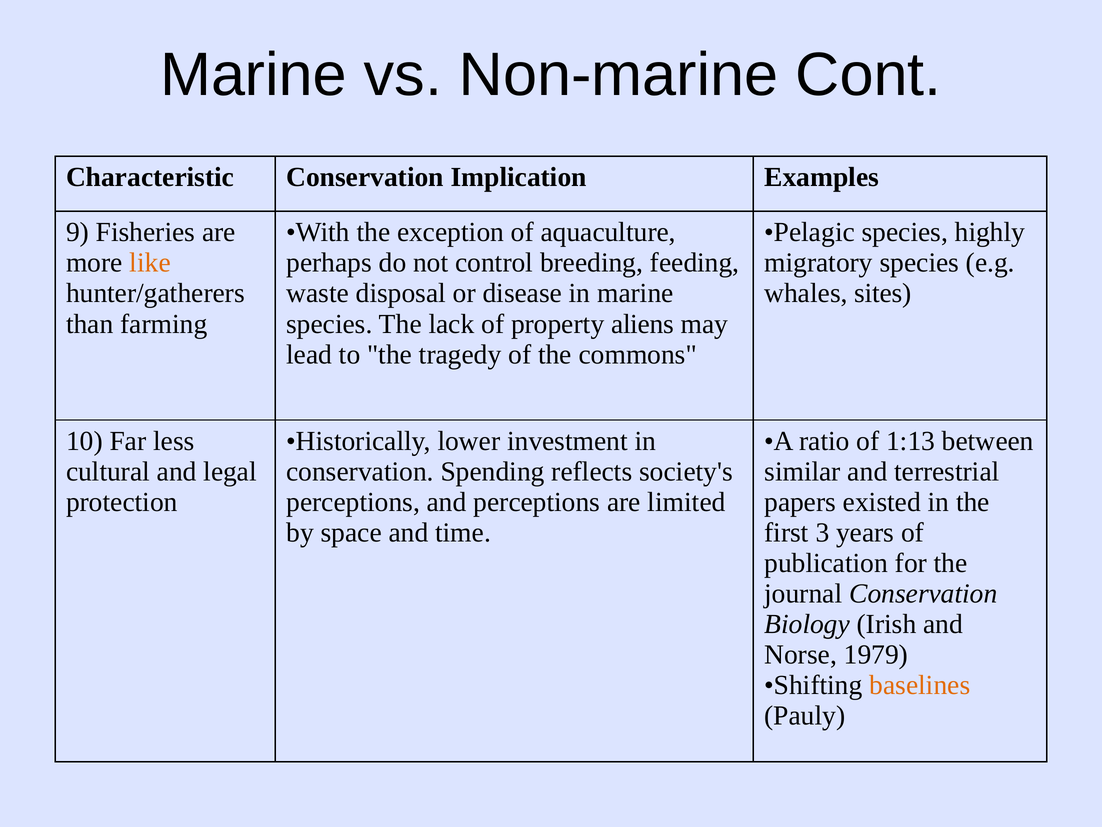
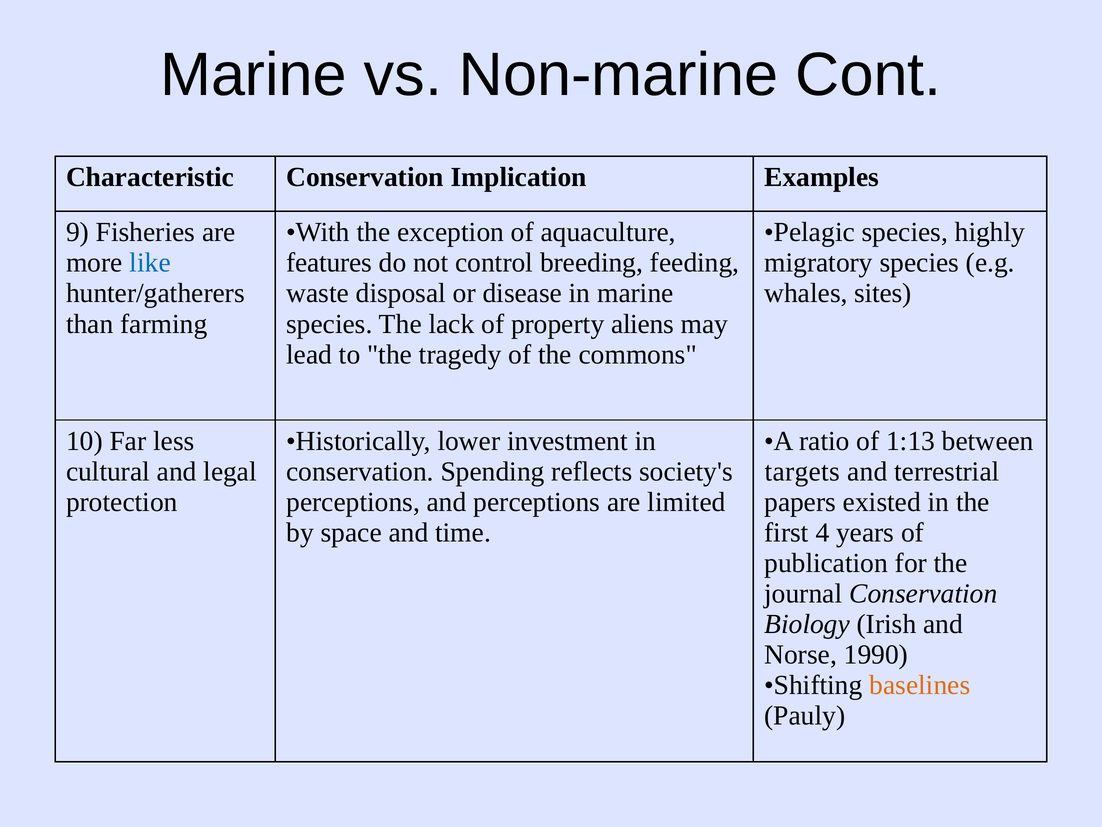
like colour: orange -> blue
perhaps: perhaps -> features
similar: similar -> targets
3: 3 -> 4
1979: 1979 -> 1990
